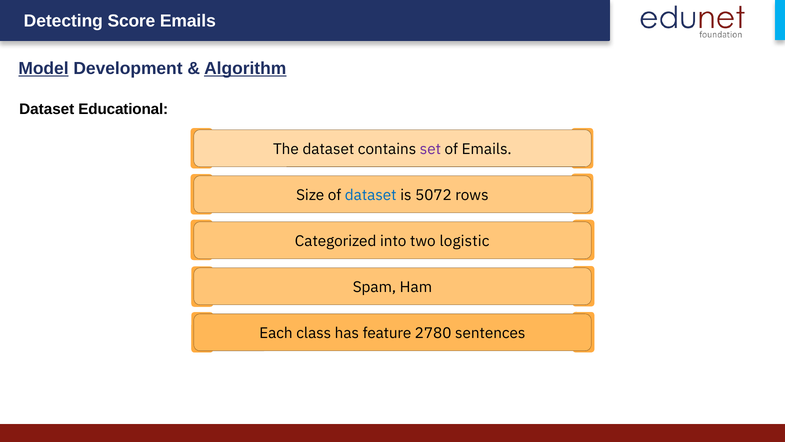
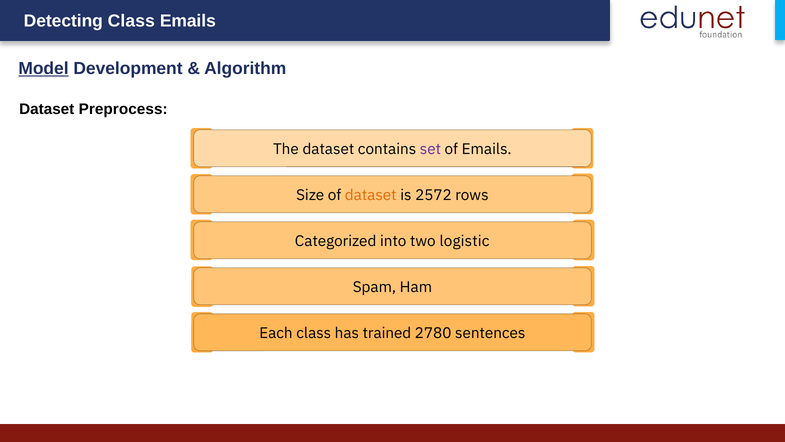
Score at (131, 21): Score -> Class
Algorithm underline: present -> none
Educational: Educational -> Preprocess
dataset at (371, 195) colour: blue -> orange
5072: 5072 -> 2572
feature: feature -> trained
